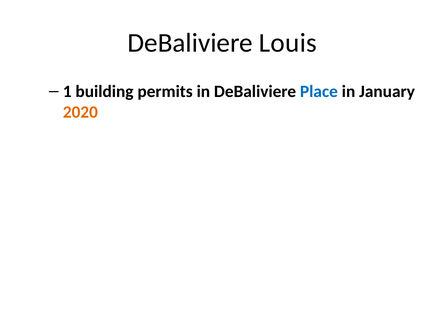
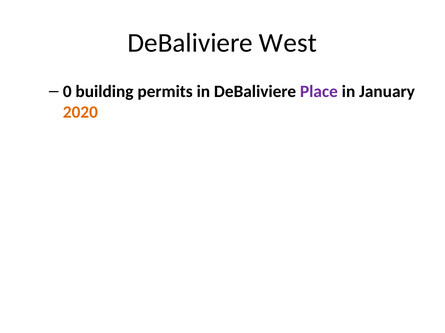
Louis: Louis -> West
1: 1 -> 0
Place colour: blue -> purple
